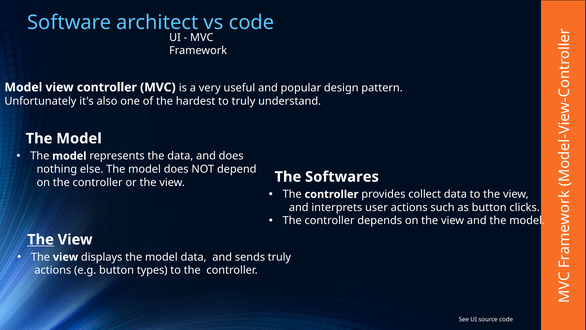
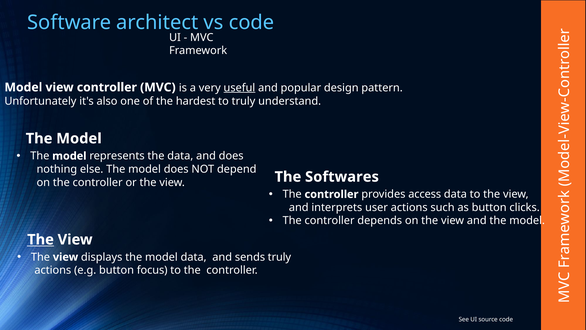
useful underline: none -> present
collect: collect -> access
types: types -> focus
